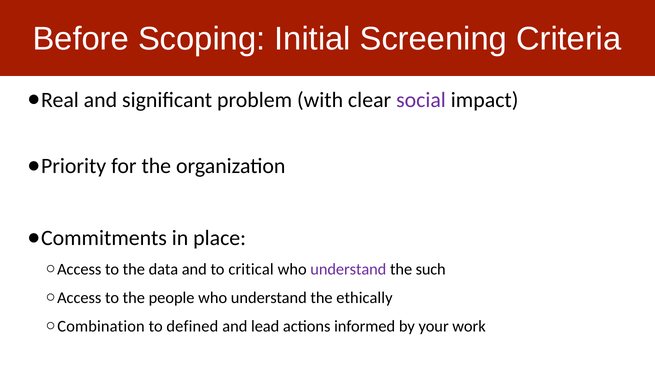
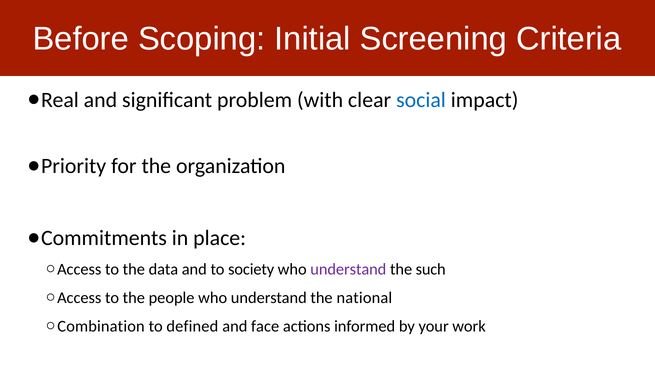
social colour: purple -> blue
critical: critical -> society
ethically: ethically -> national
lead: lead -> face
